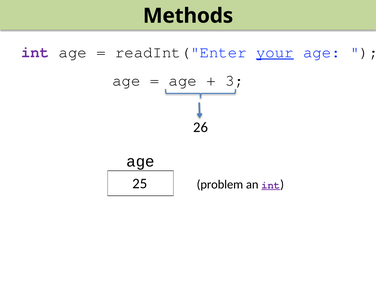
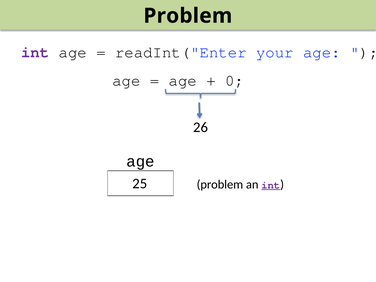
Methods at (188, 16): Methods -> Problem
your underline: present -> none
3: 3 -> 0
